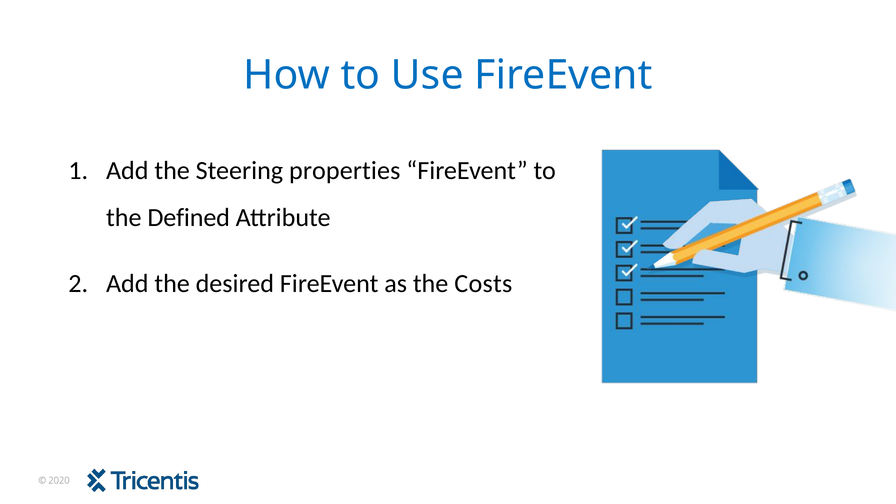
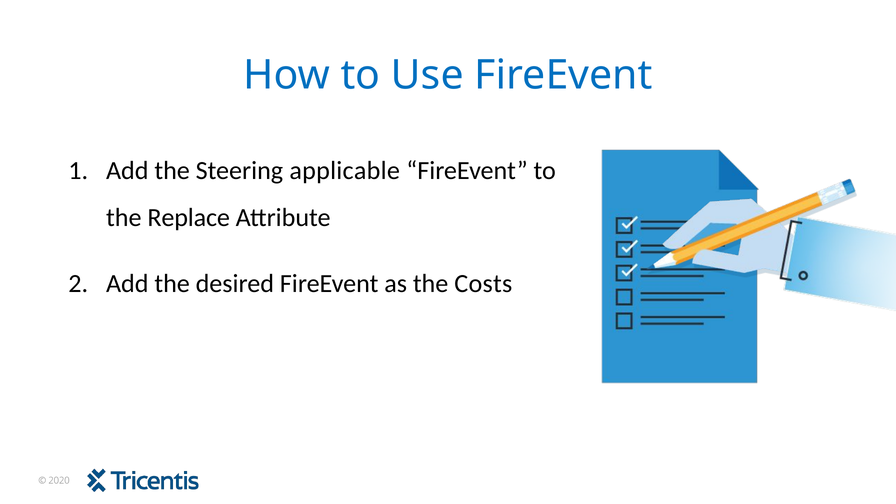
properties: properties -> applicable
Defined: Defined -> Replace
